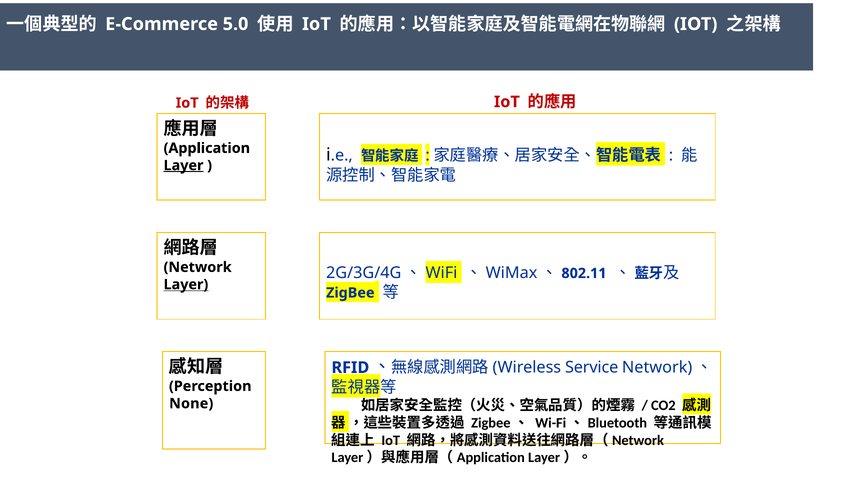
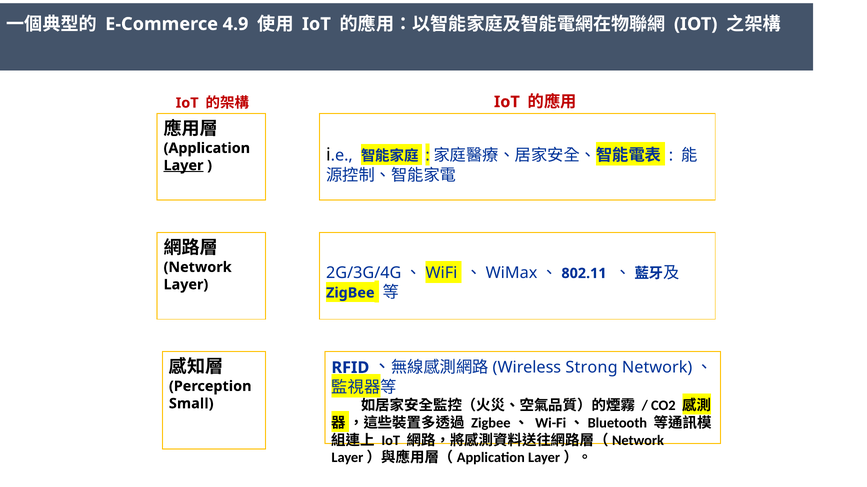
5.0: 5.0 -> 4.9
Layer at (186, 285) underline: present -> none
Service: Service -> Strong
None: None -> Small
